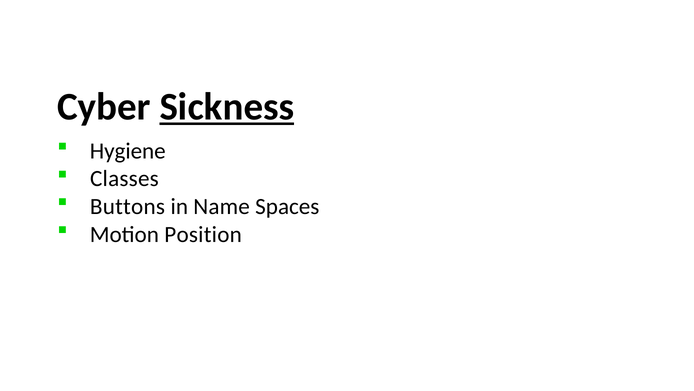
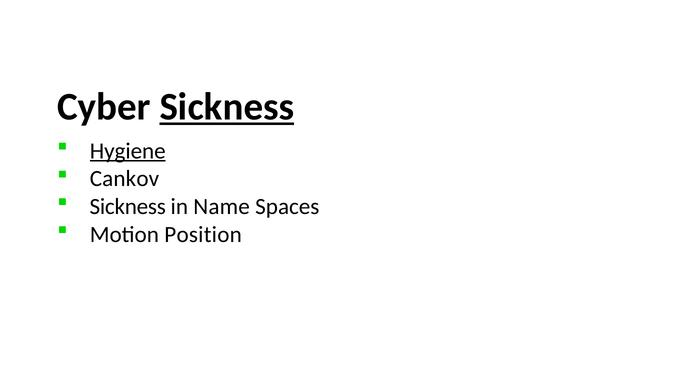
Hygiene underline: none -> present
Classes: Classes -> Cankov
Buttons at (127, 206): Buttons -> Sickness
